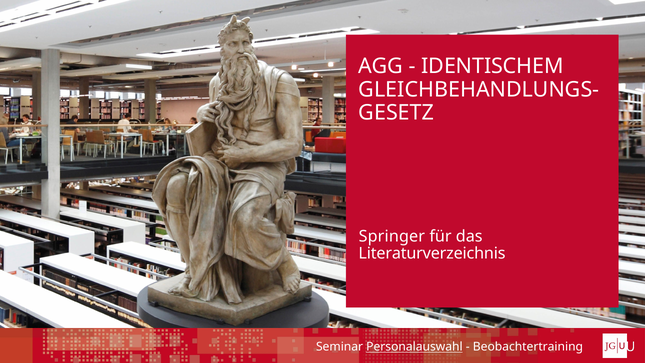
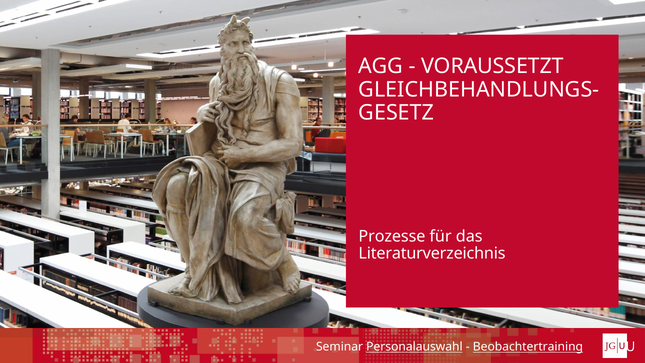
IDENTISCHEM: IDENTISCHEM -> VORAUSSETZT
Springer: Springer -> Prozesse
Beobachtertraining underline: none -> present
